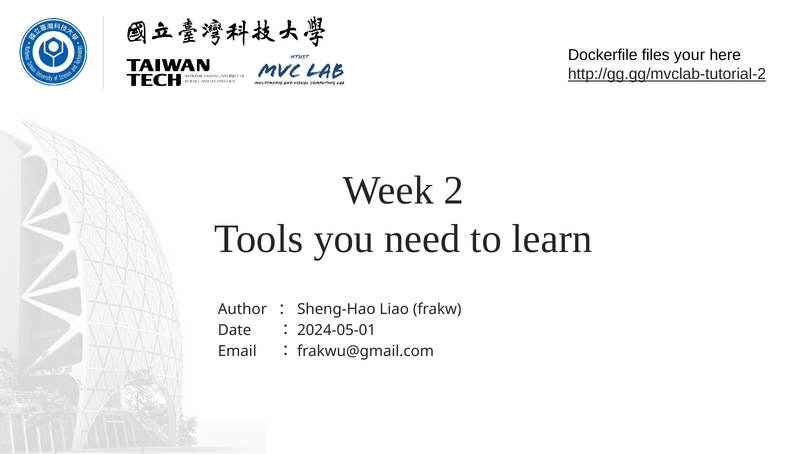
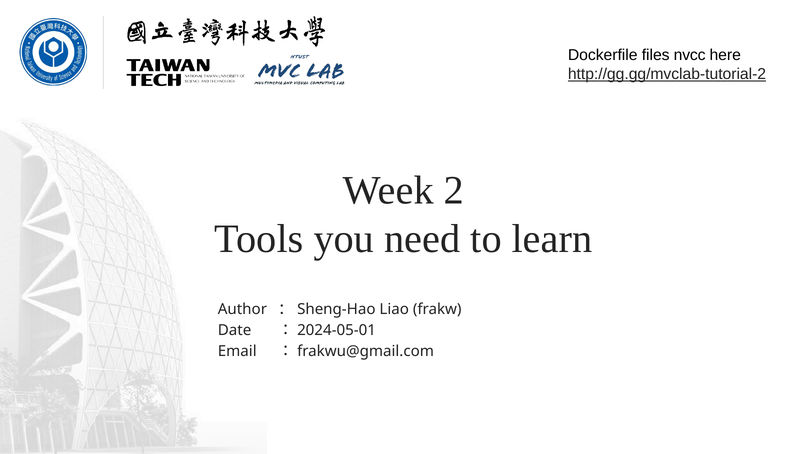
your: your -> nvcc
